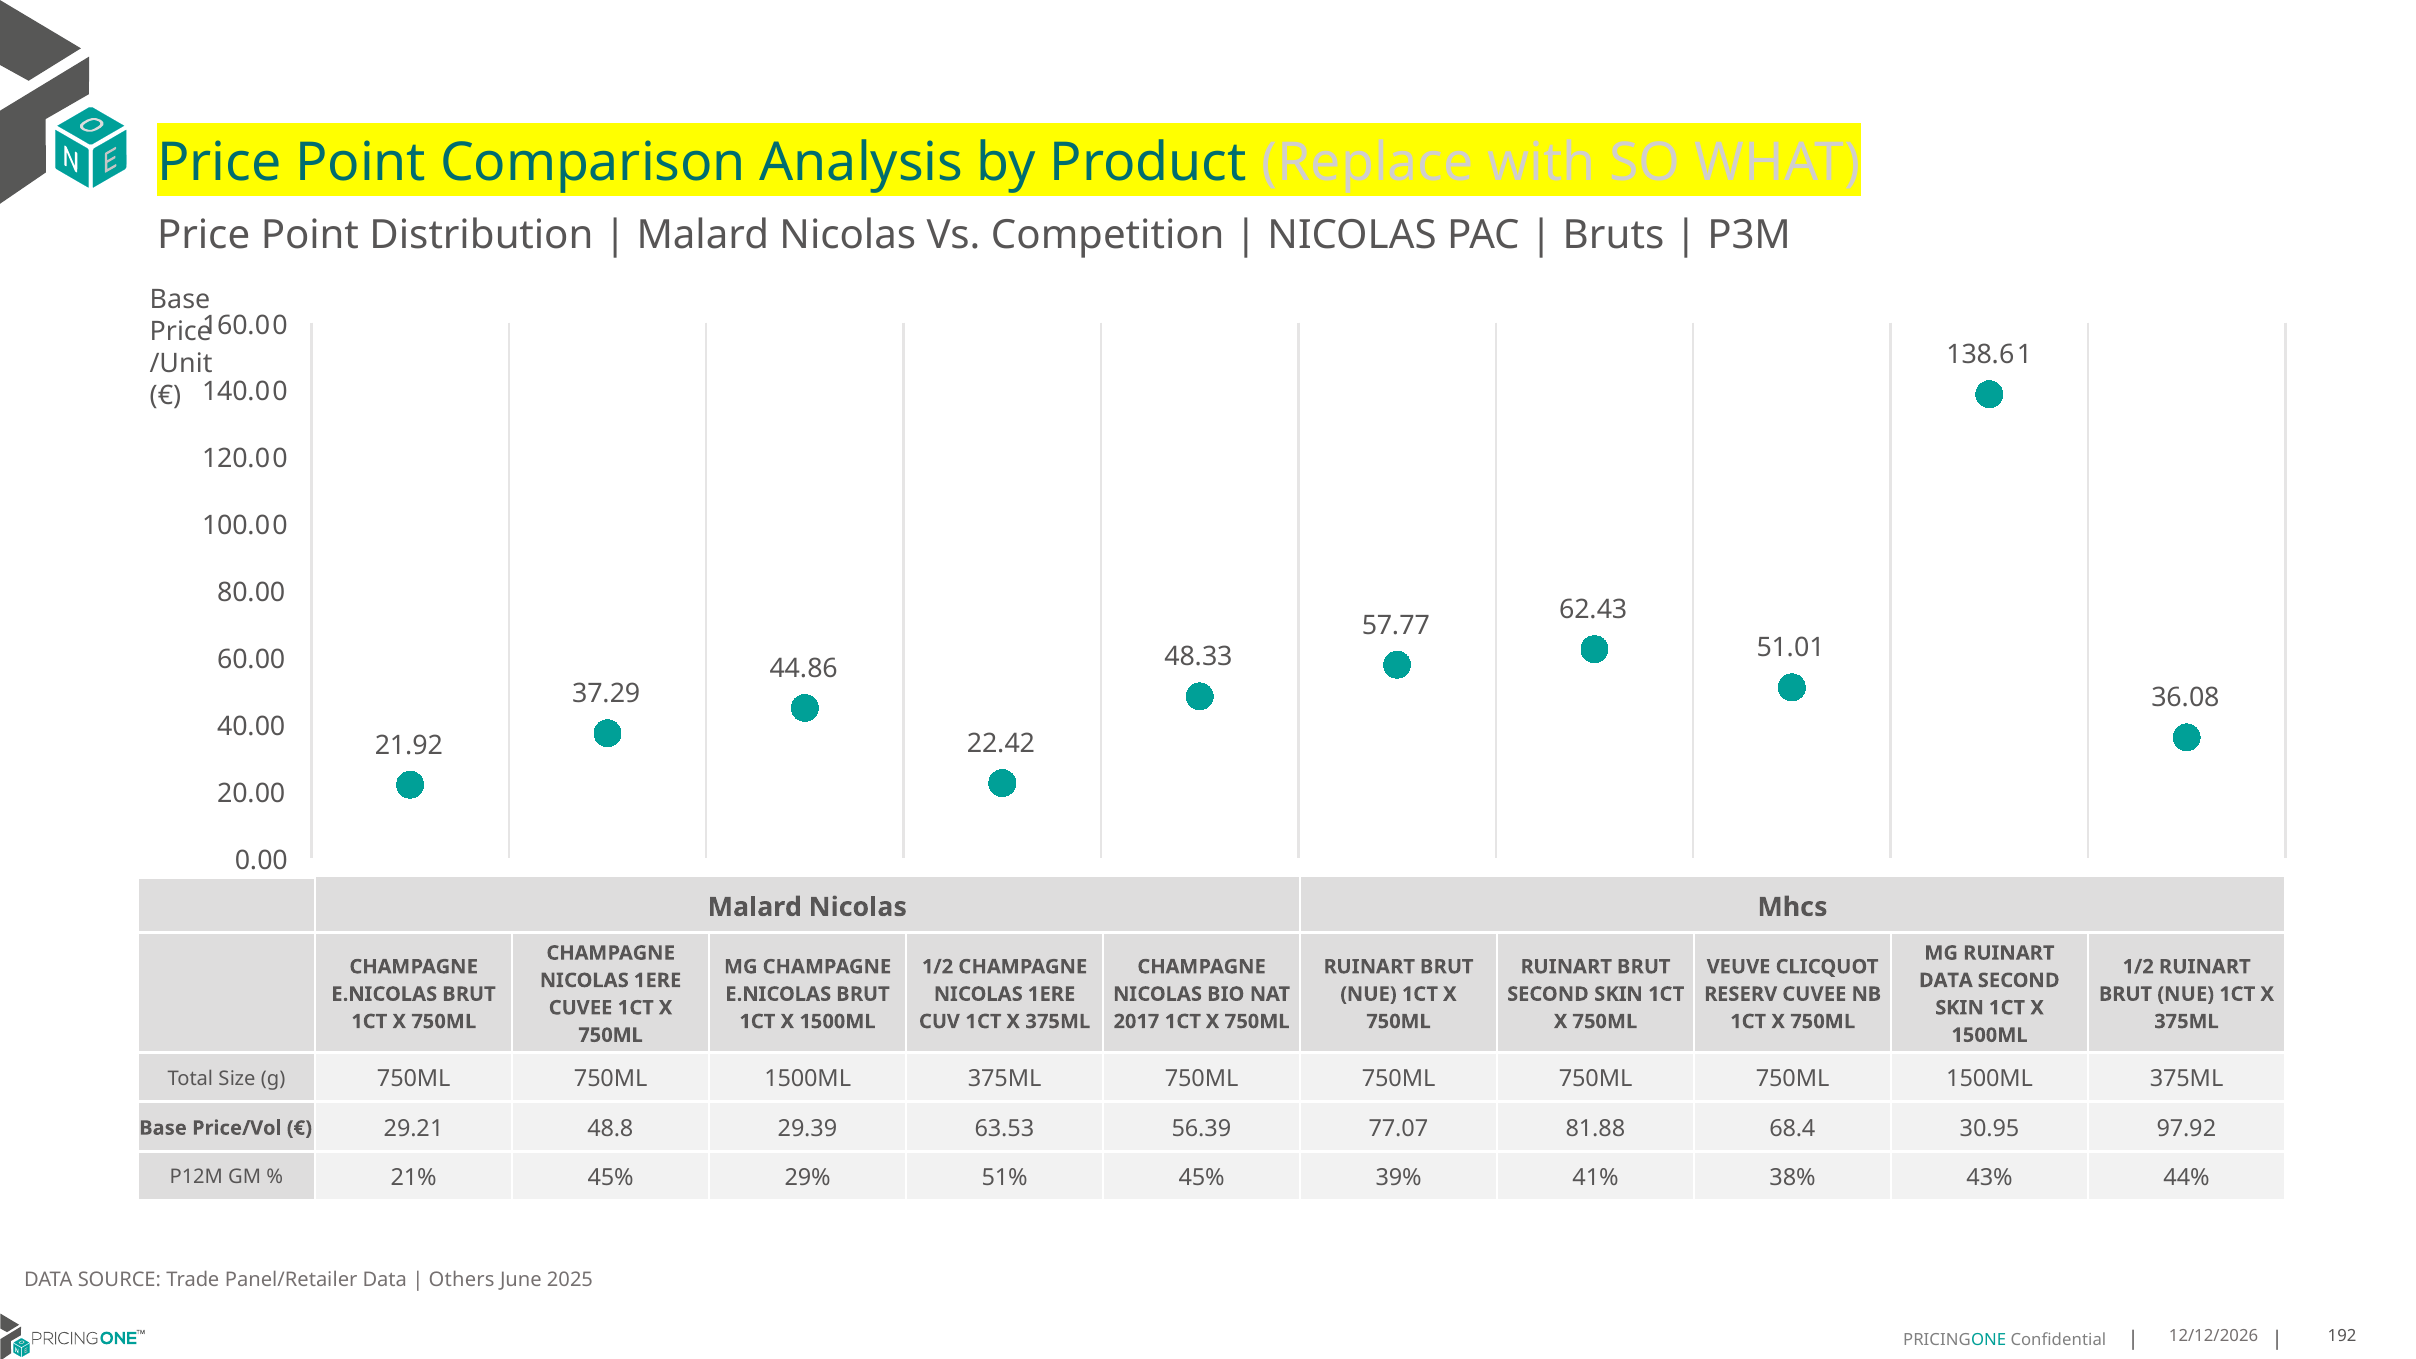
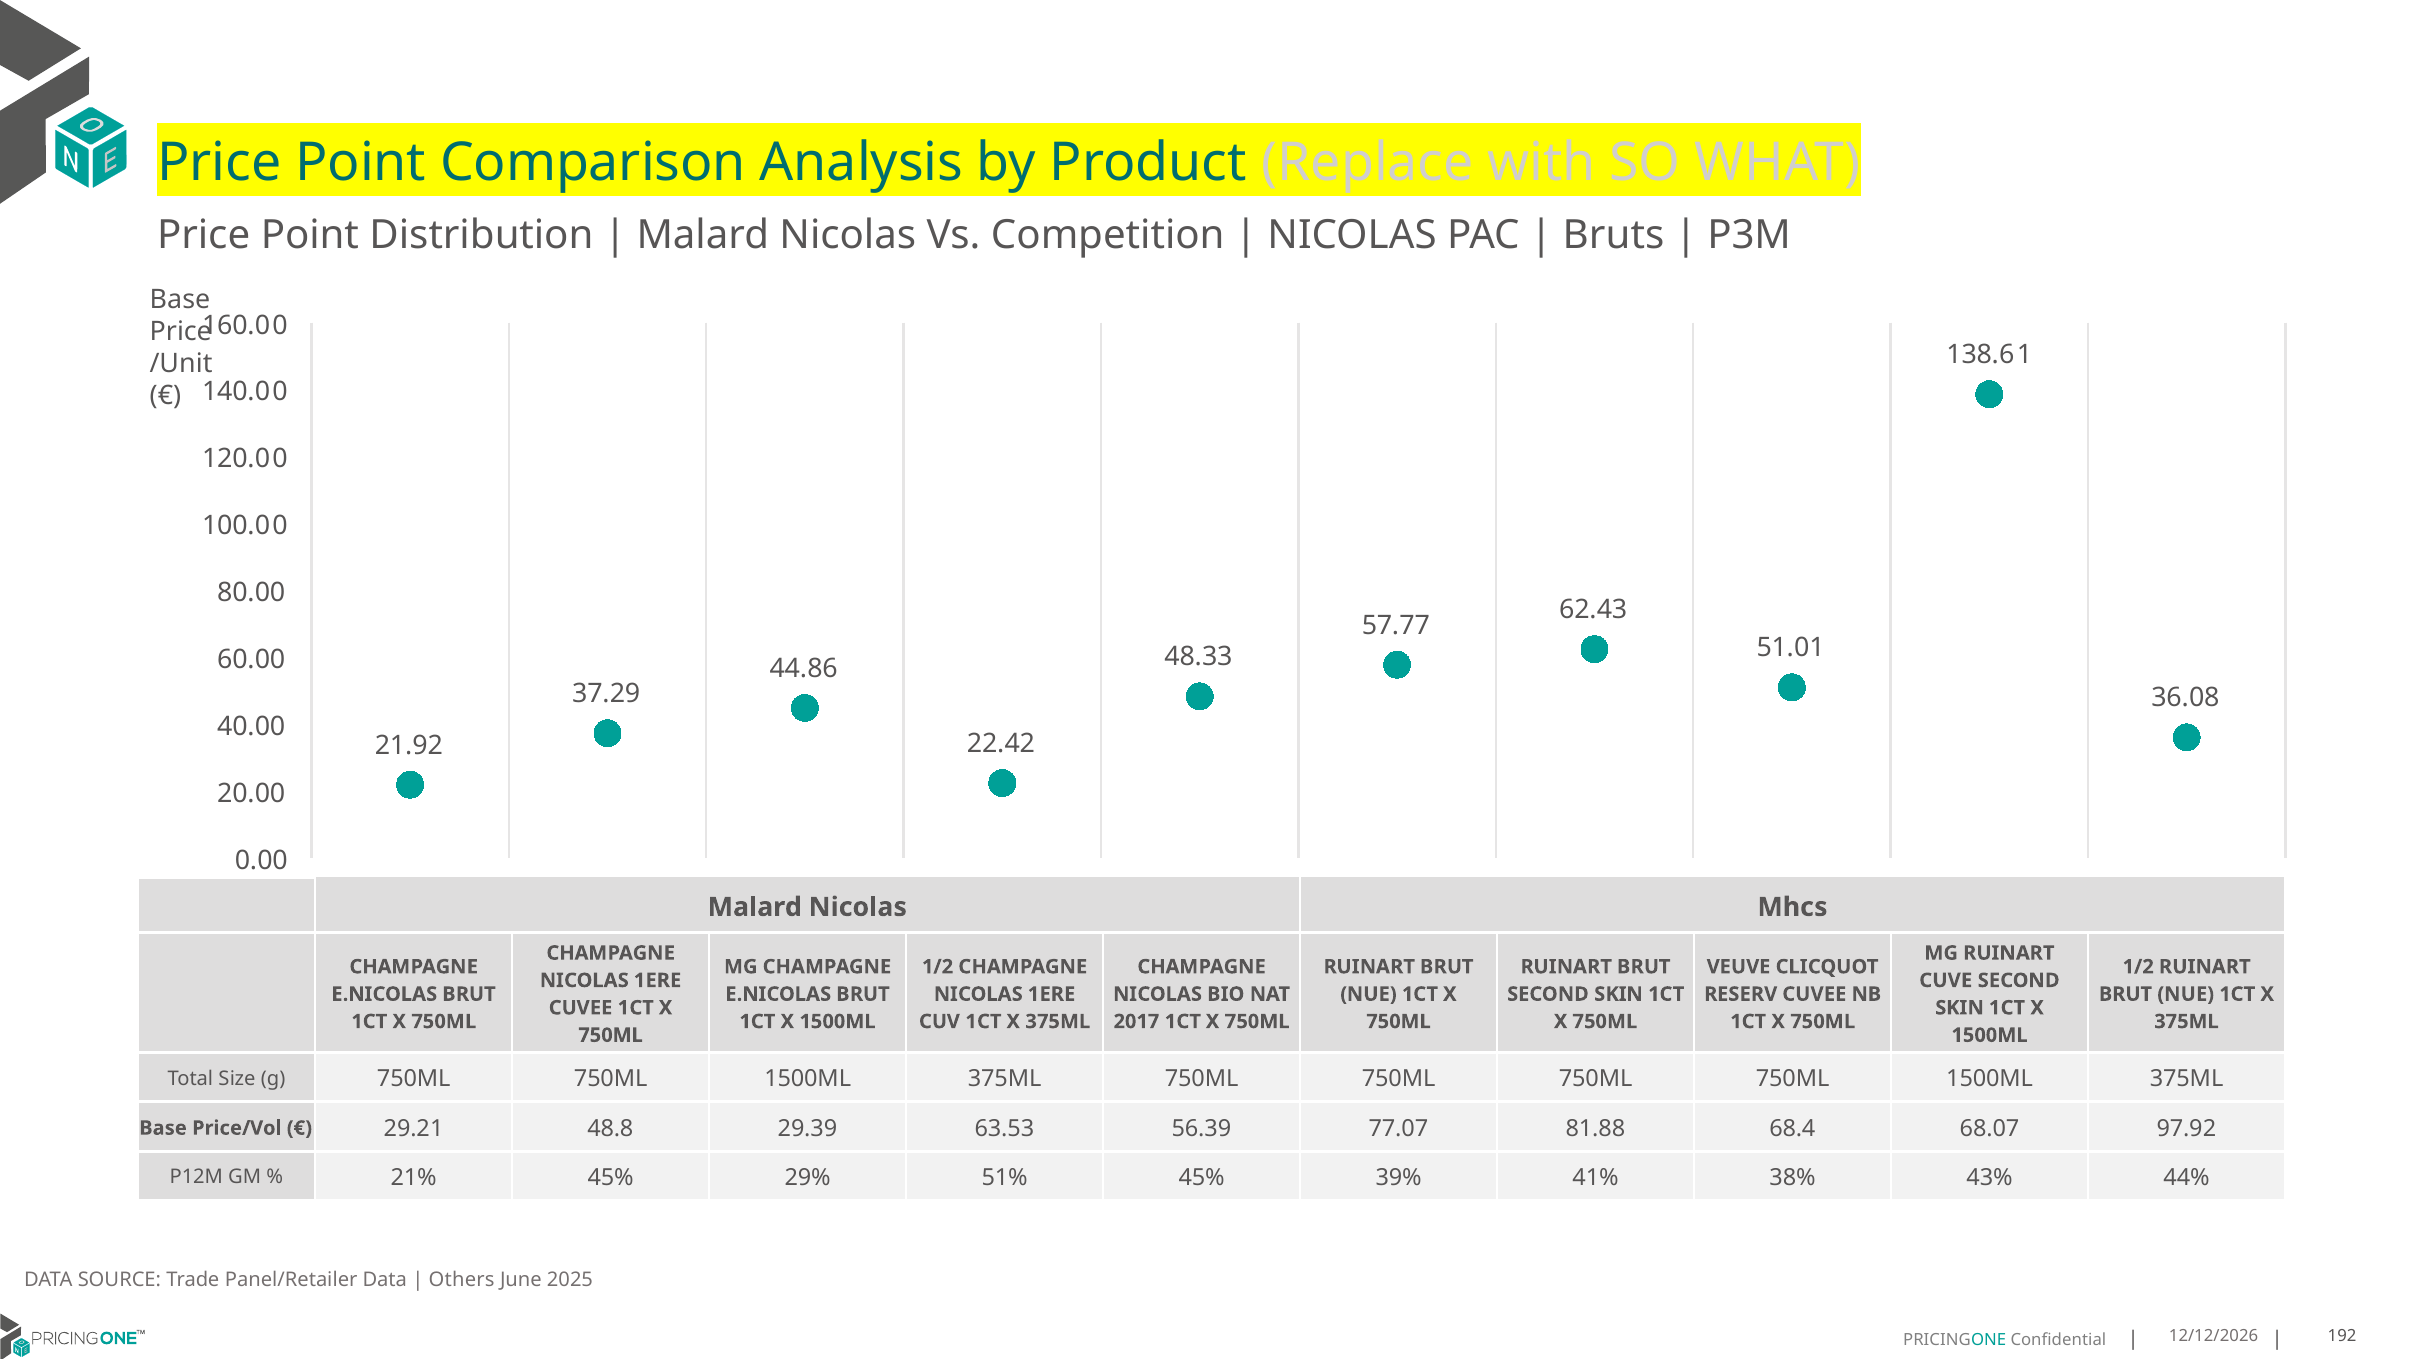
DATA at (1946, 980): DATA -> CUVE
30.95: 30.95 -> 68.07
